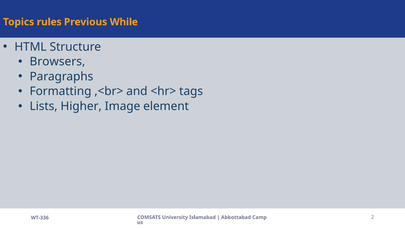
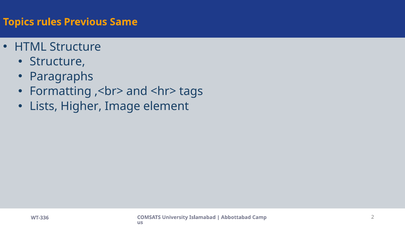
While: While -> Same
Browsers at (57, 62): Browsers -> Structure
